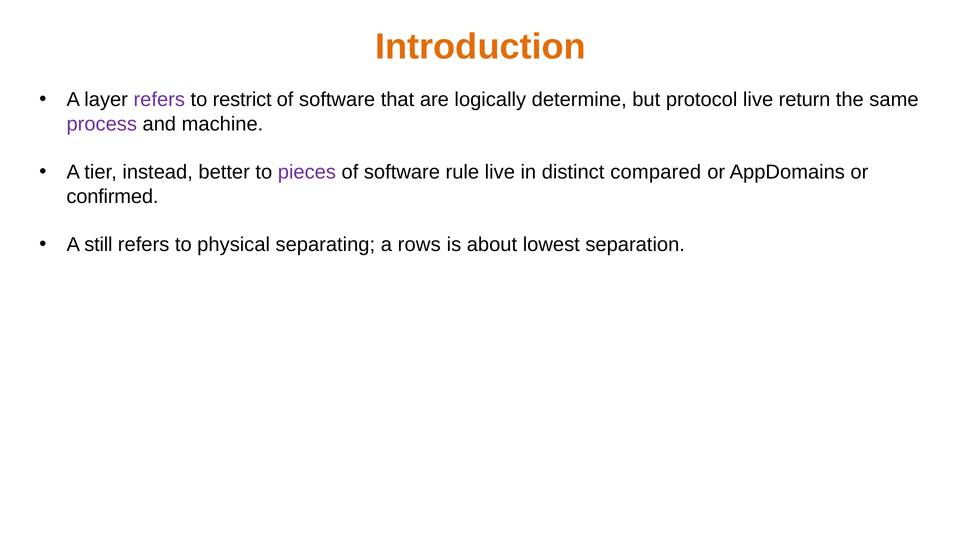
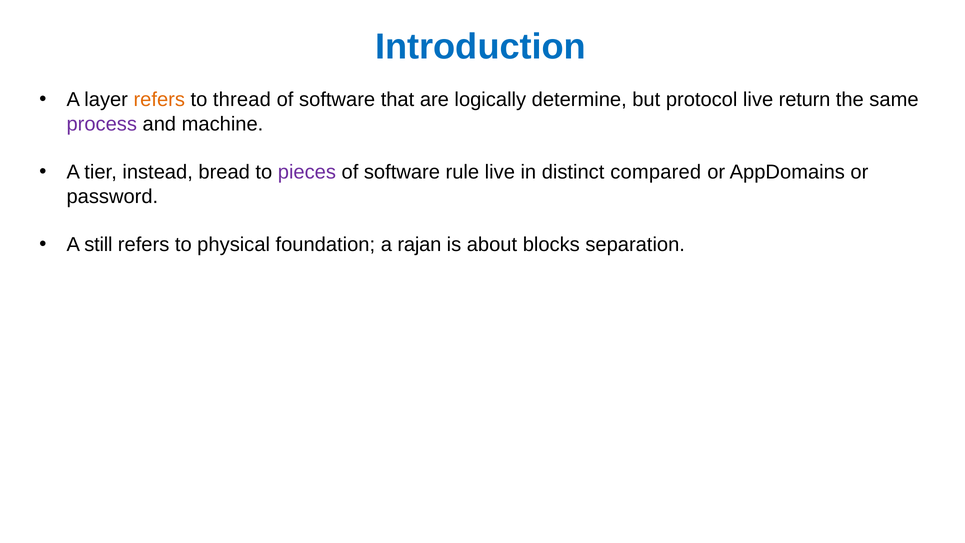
Introduction colour: orange -> blue
refers at (159, 100) colour: purple -> orange
restrict: restrict -> thread
better: better -> bread
confirmed: confirmed -> password
separating: separating -> foundation
rows: rows -> rajan
lowest: lowest -> blocks
